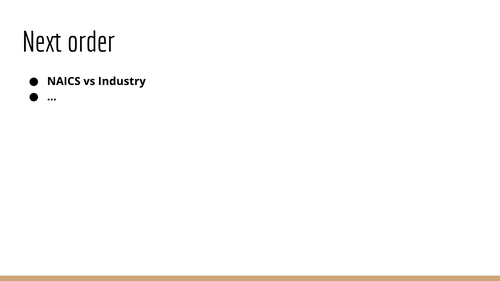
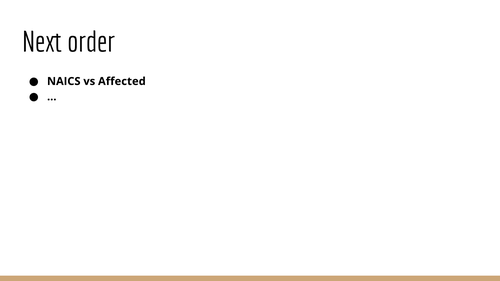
Industry: Industry -> Affected
